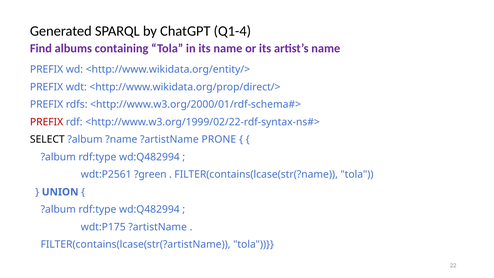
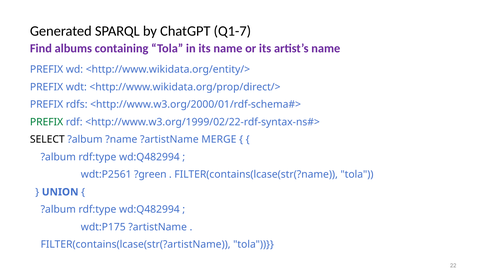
Q1-4: Q1-4 -> Q1-7
PREFIX at (47, 122) colour: red -> green
PRONE: PRONE -> MERGE
